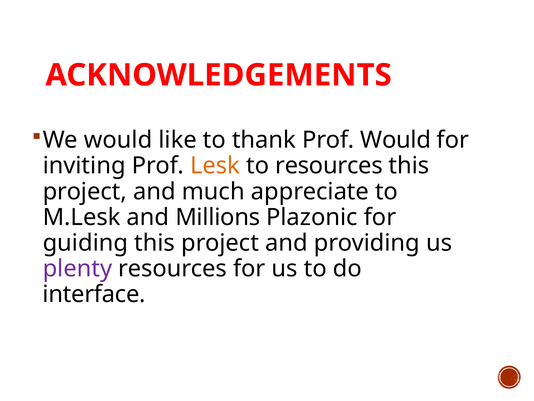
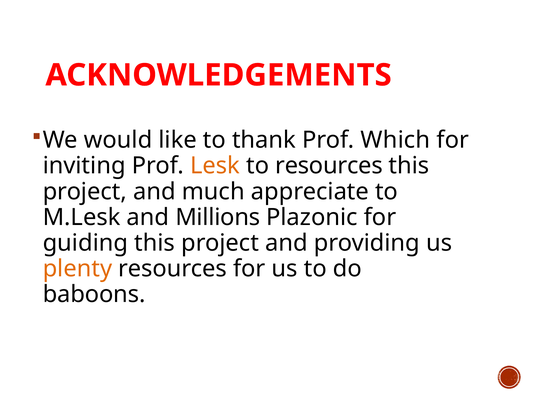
Prof Would: Would -> Which
plenty colour: purple -> orange
interface: interface -> baboons
